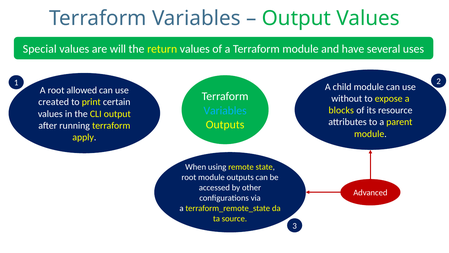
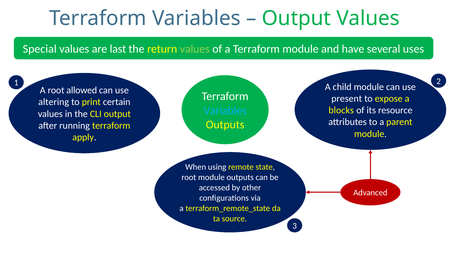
will: will -> last
values at (195, 49) colour: white -> light green
without: without -> present
created: created -> altering
